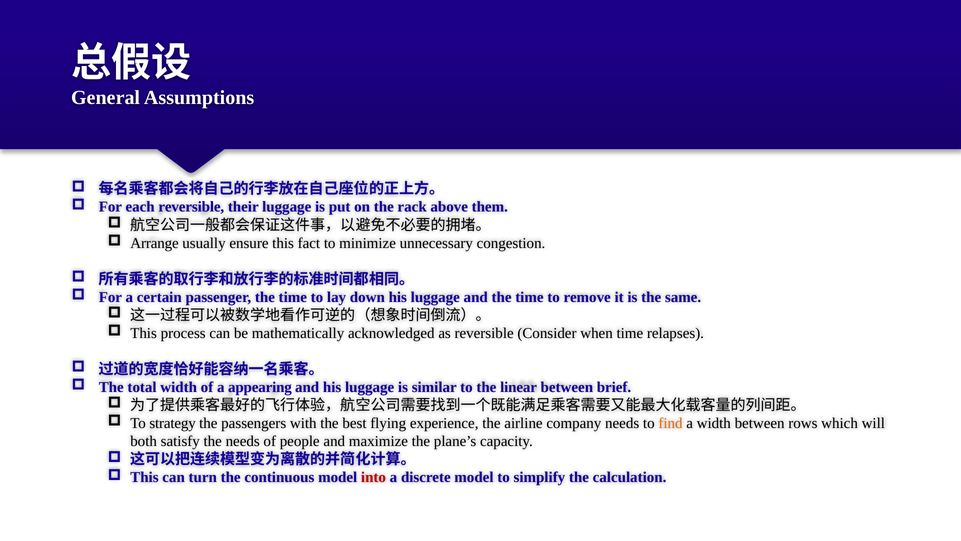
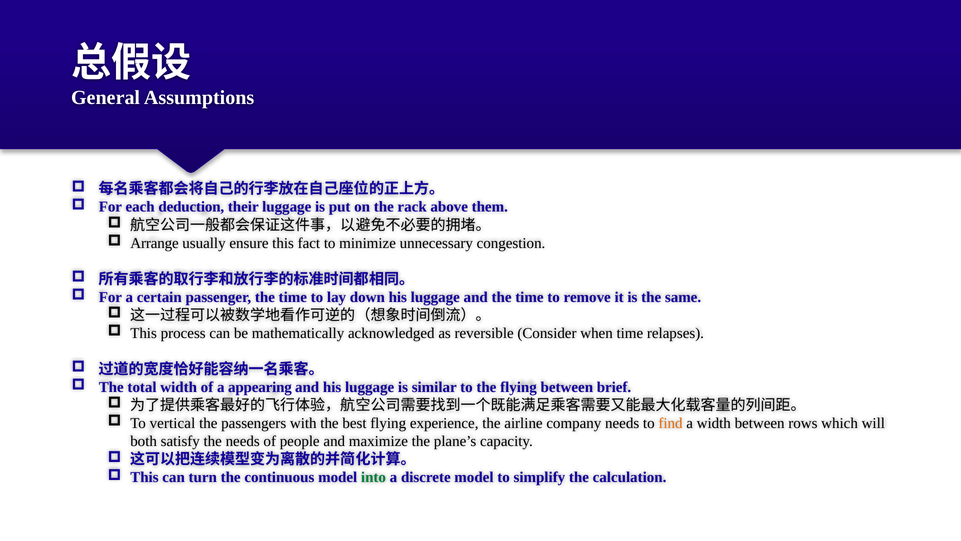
each reversible: reversible -> deduction
the linear: linear -> flying
strategy: strategy -> vertical
into colour: red -> green
